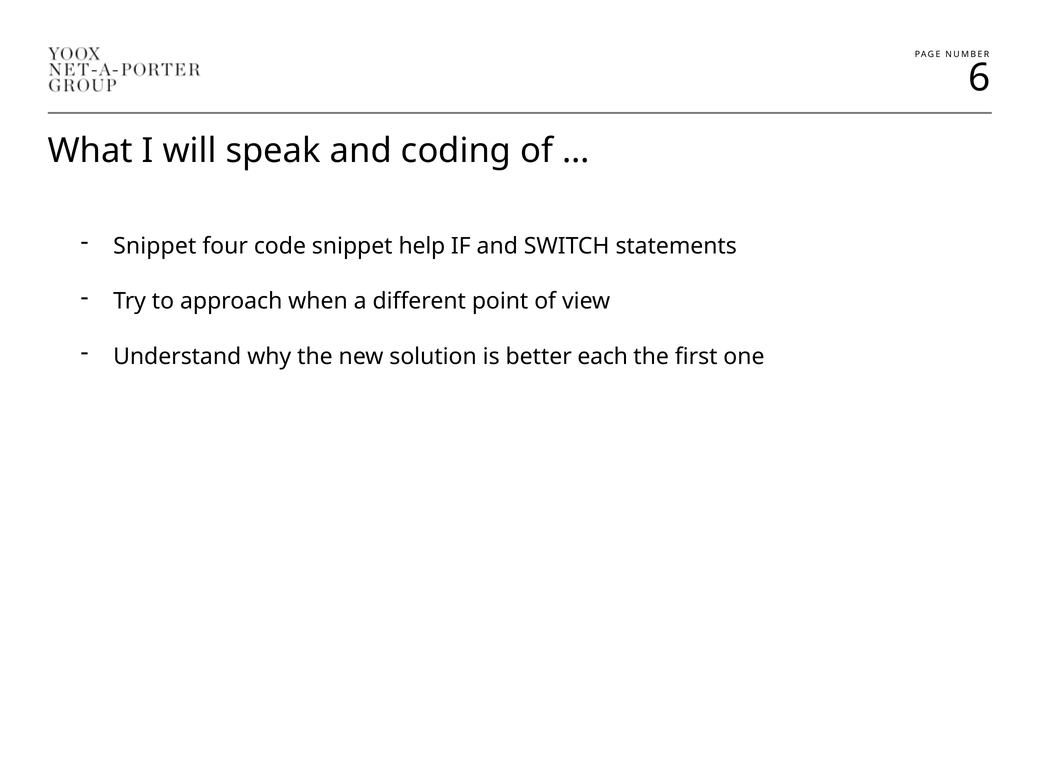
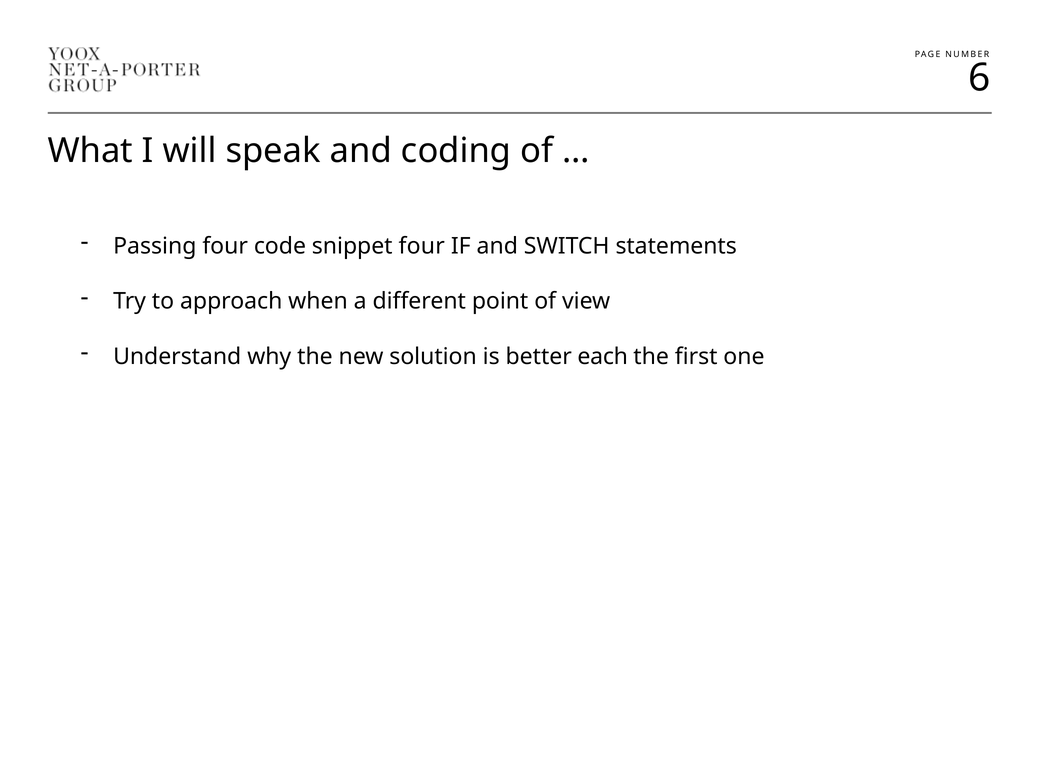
Snippet at (155, 246): Snippet -> Passing
snippet help: help -> four
